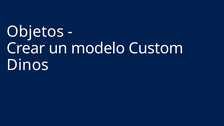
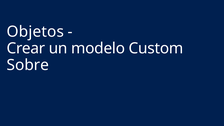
Dinos: Dinos -> Sobre
